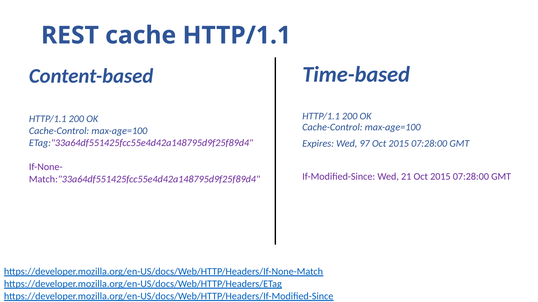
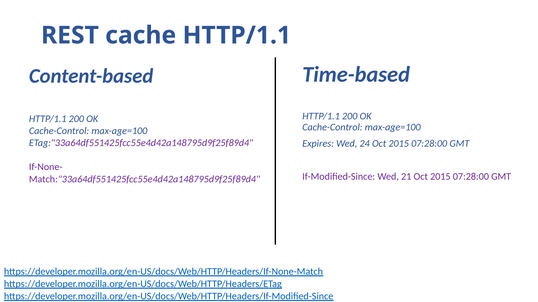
97: 97 -> 24
